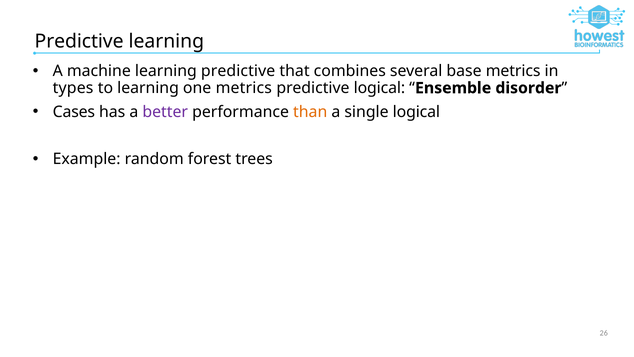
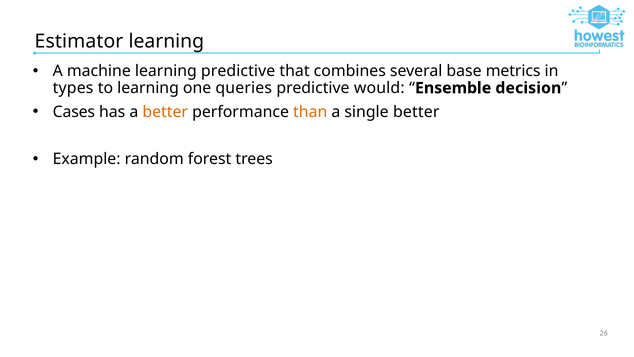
Predictive at (79, 41): Predictive -> Estimator
one metrics: metrics -> queries
predictive logical: logical -> would
disorder: disorder -> decision
better at (165, 112) colour: purple -> orange
single logical: logical -> better
